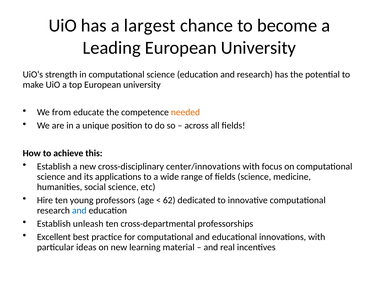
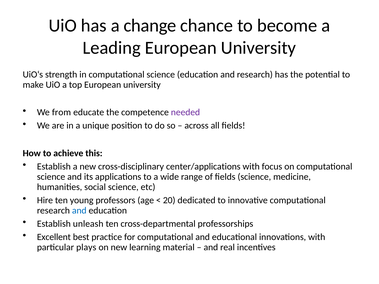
largest: largest -> change
needed colour: orange -> purple
center/innovations: center/innovations -> center/applications
62: 62 -> 20
ideas: ideas -> plays
